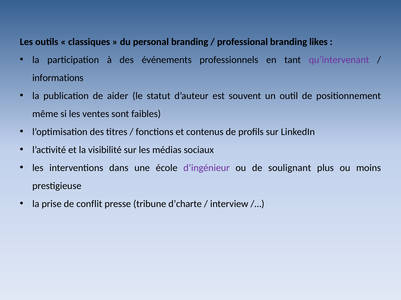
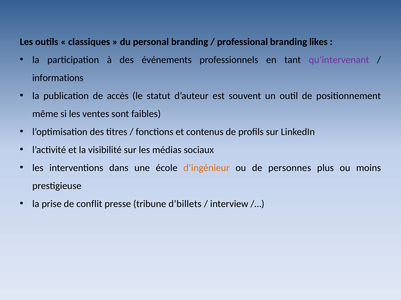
aider: aider -> accès
d’ingénieur colour: purple -> orange
soulignant: soulignant -> personnes
d’charte: d’charte -> d’billets
